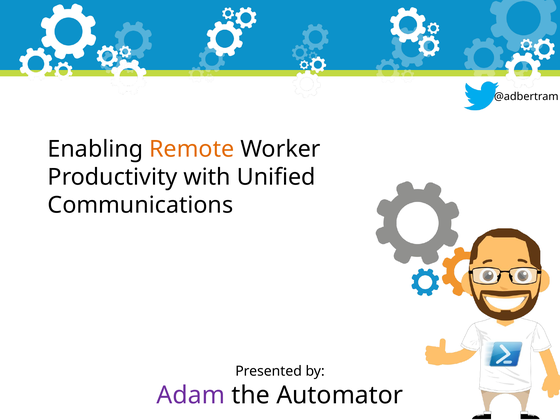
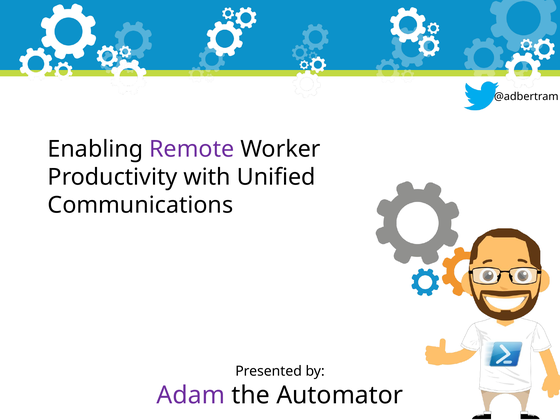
Remote colour: orange -> purple
